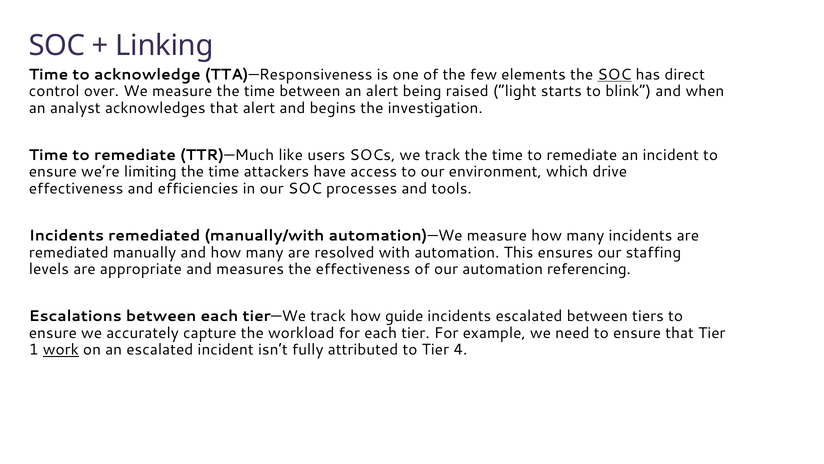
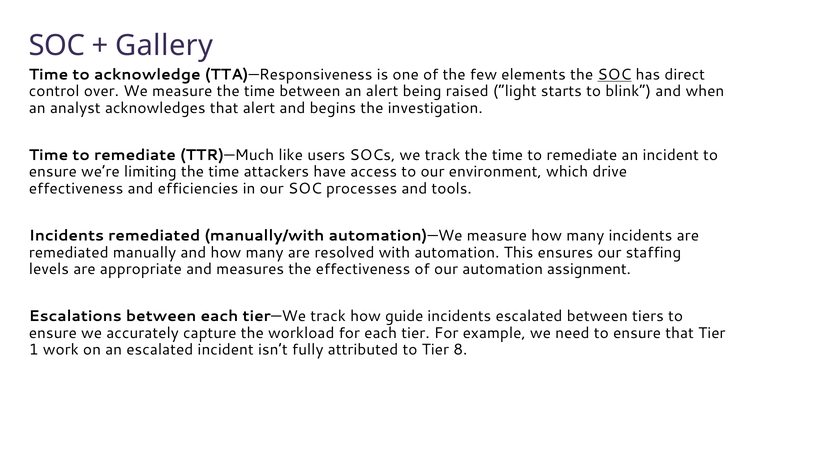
Linking: Linking -> Gallery
referencing: referencing -> assignment
work underline: present -> none
4: 4 -> 8
